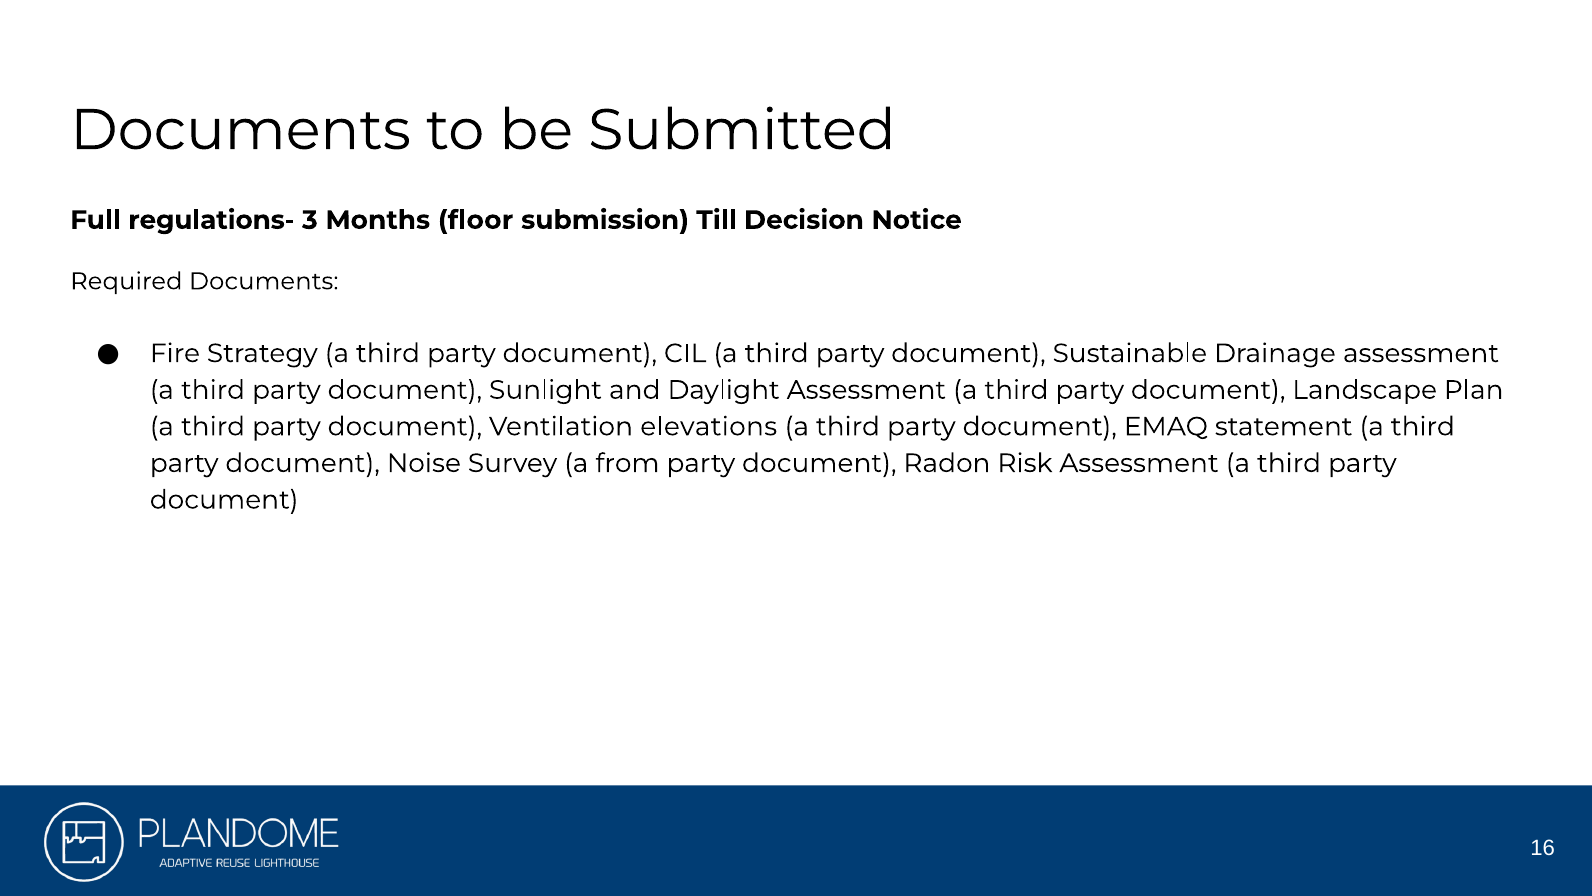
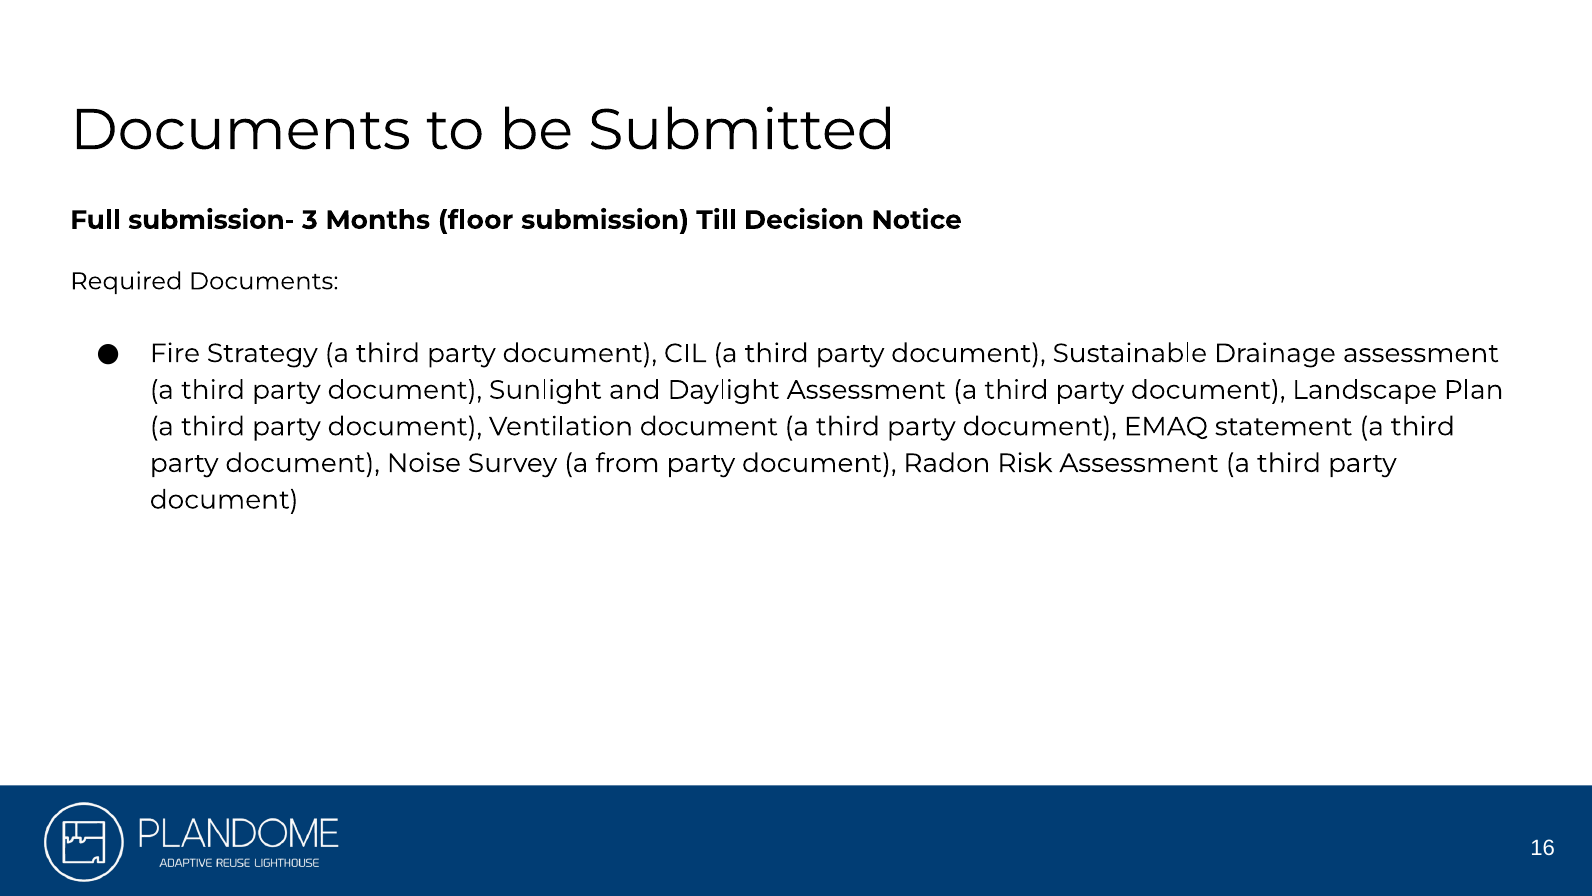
regulations-: regulations- -> submission-
Ventilation elevations: elevations -> document
